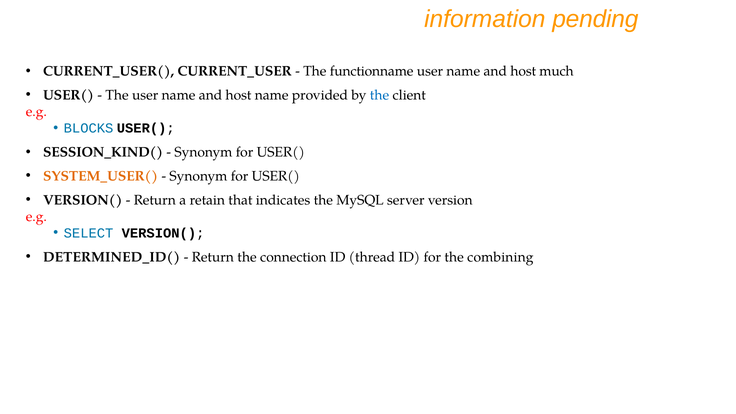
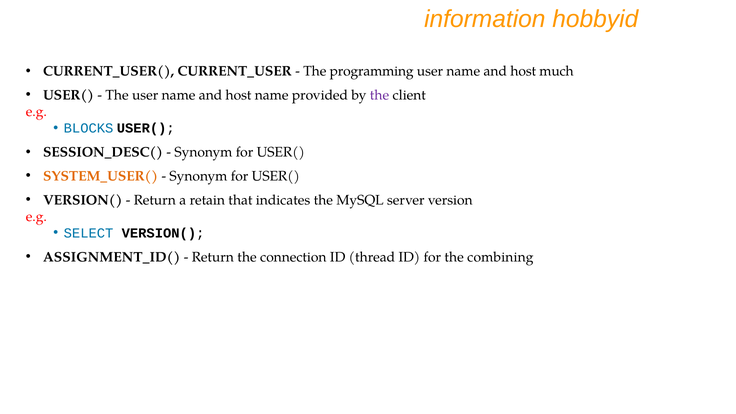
pending: pending -> hobbyid
functionname: functionname -> programming
the at (379, 95) colour: blue -> purple
SESSION_KIND(: SESSION_KIND( -> SESSION_DESC(
DETERMINED_ID(: DETERMINED_ID( -> ASSIGNMENT_ID(
